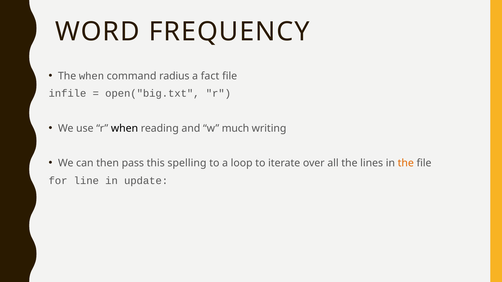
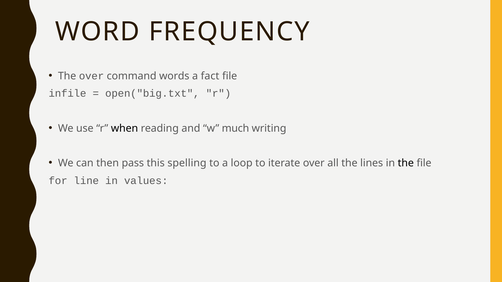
The when: when -> over
radius: radius -> words
the at (406, 163) colour: orange -> black
update: update -> values
